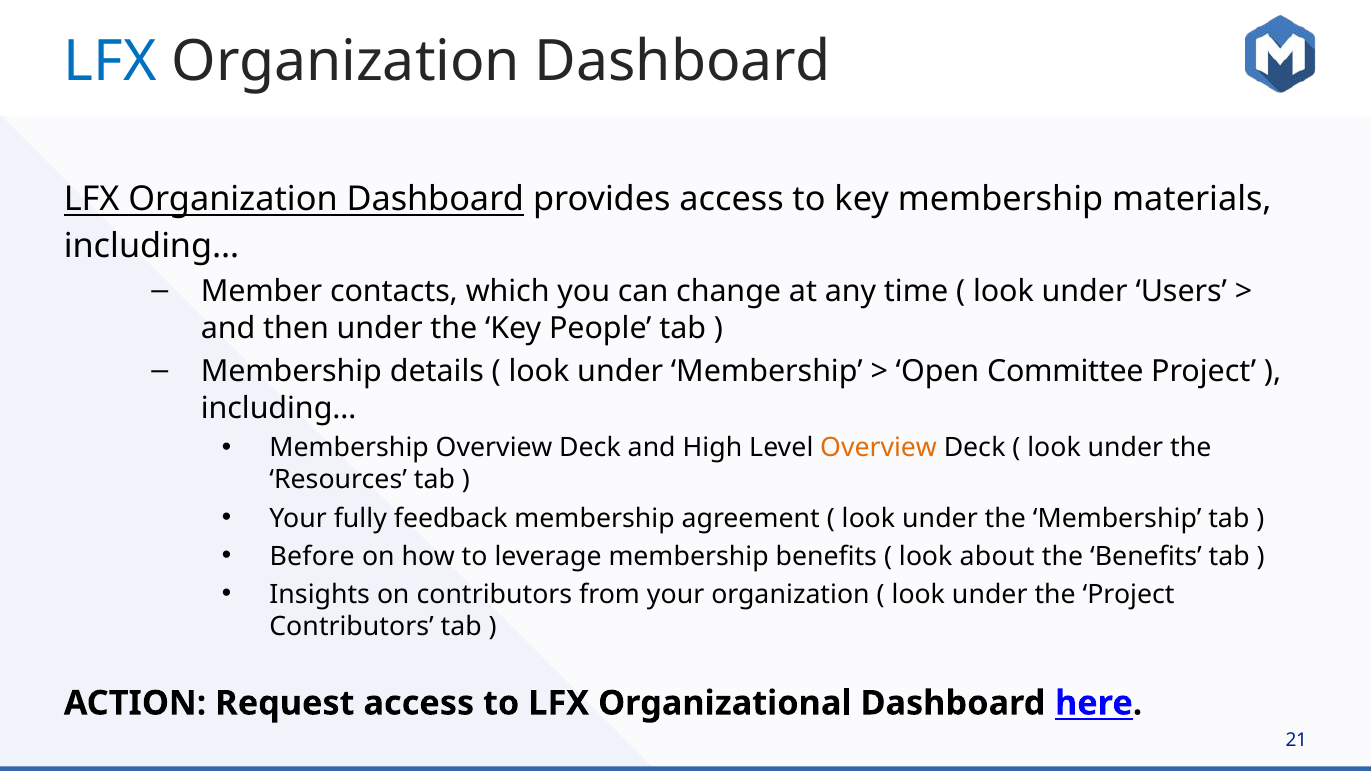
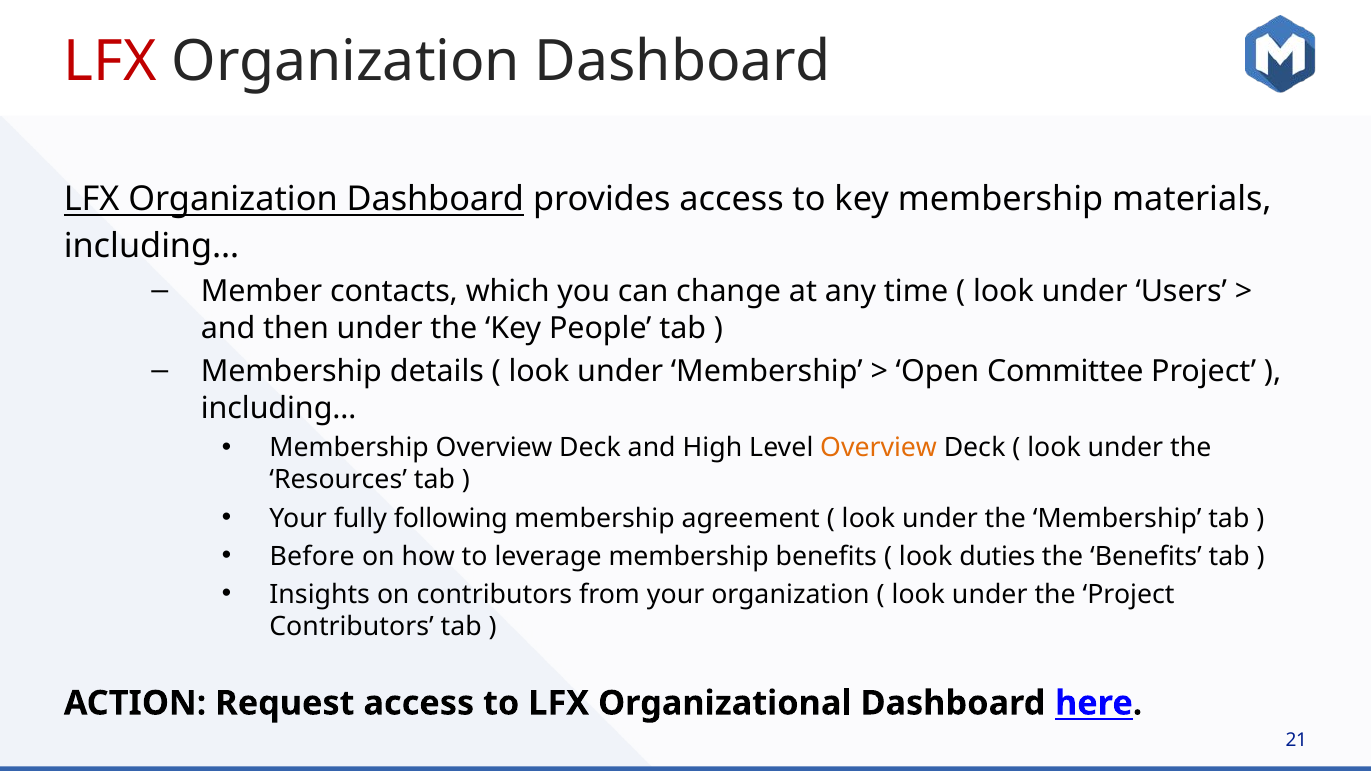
LFX at (110, 61) colour: blue -> red
feedback: feedback -> following
about: about -> duties
